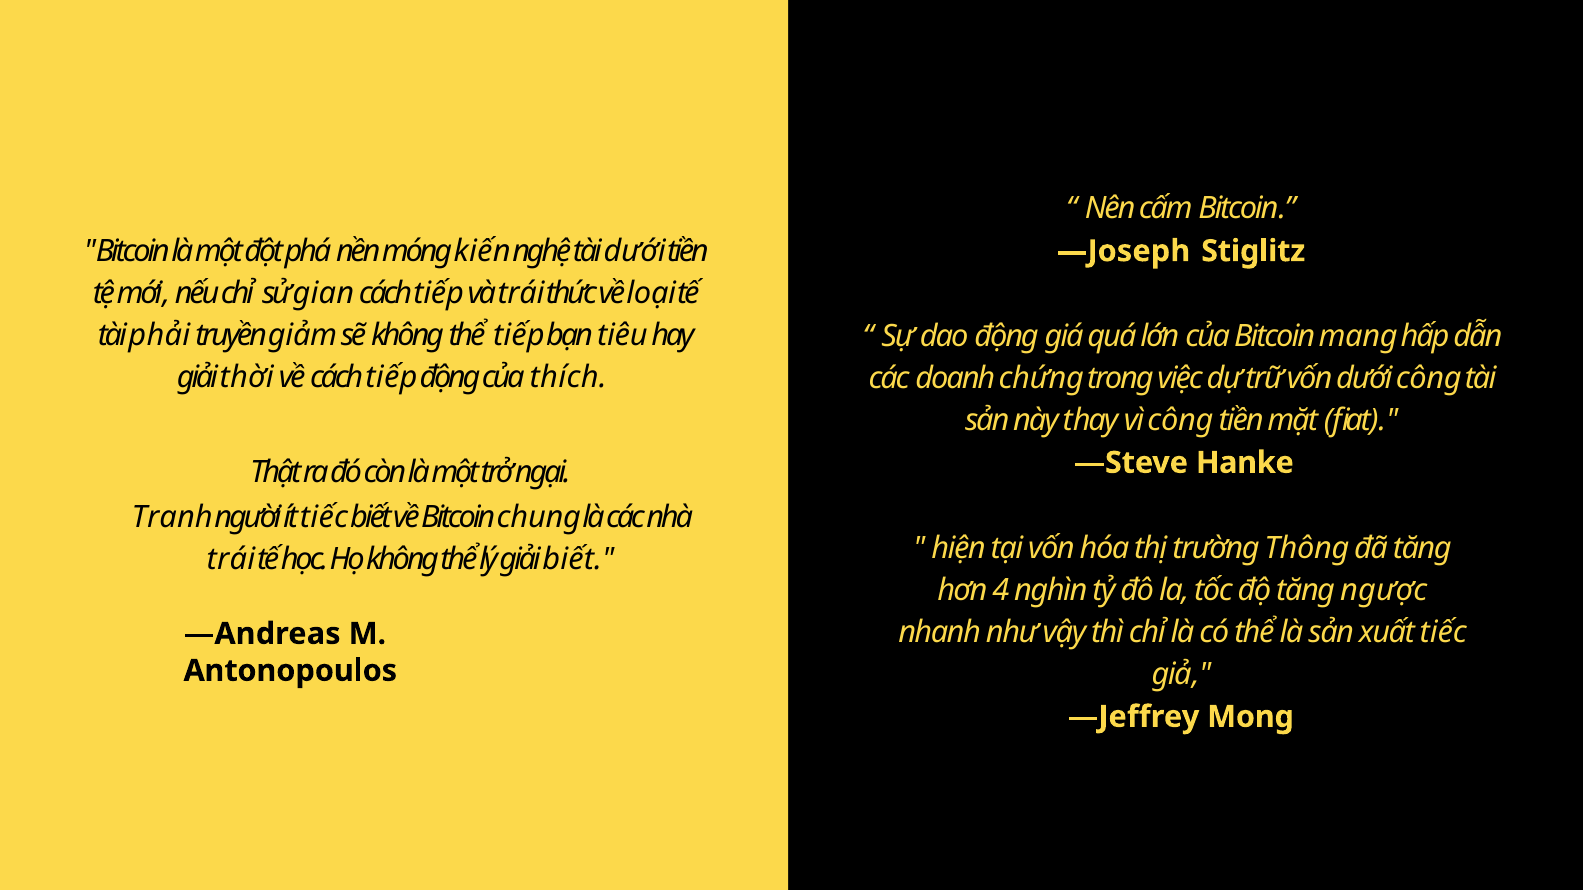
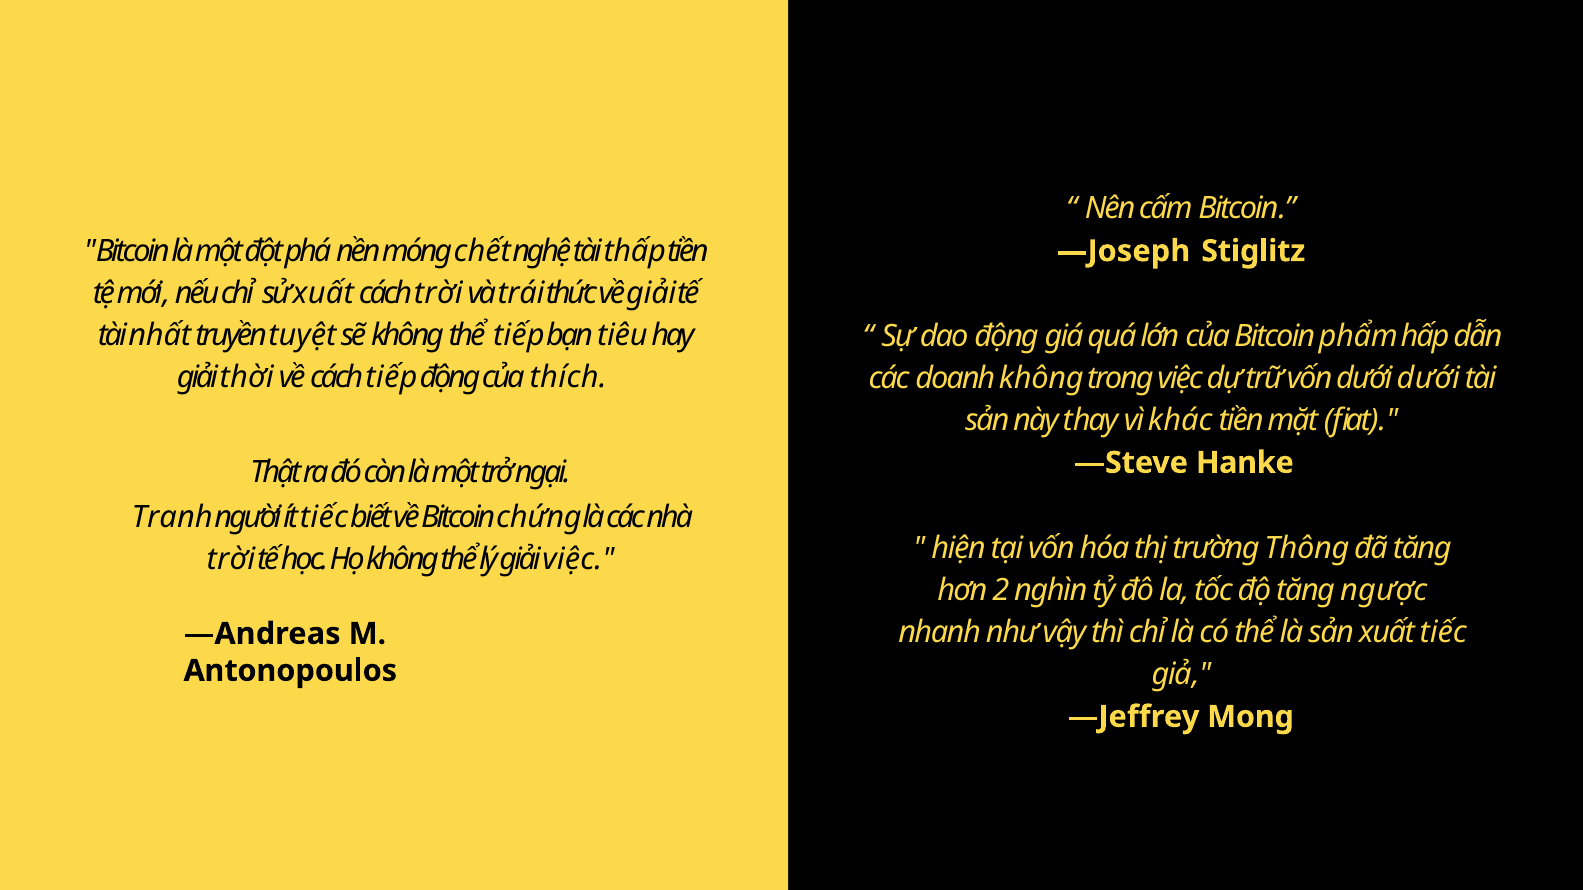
kiến: kiến -> chết
tài dưới: dưới -> thấp
sử gian: gian -> xuất
tiếp at (439, 293): tiếp -> trời
về loại: loại -> giải
phải: phải -> nhất
giảm: giảm -> tuyệt
mang: mang -> phẩm
doanh chứng: chứng -> không
dưới công: công -> dưới
vì công: công -> khác
chung: chung -> chứng
trái at (231, 559): trái -> trời
giải biết: biết -> việc
4: 4 -> 2
